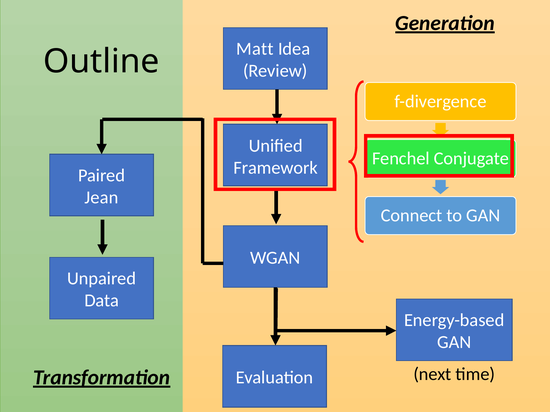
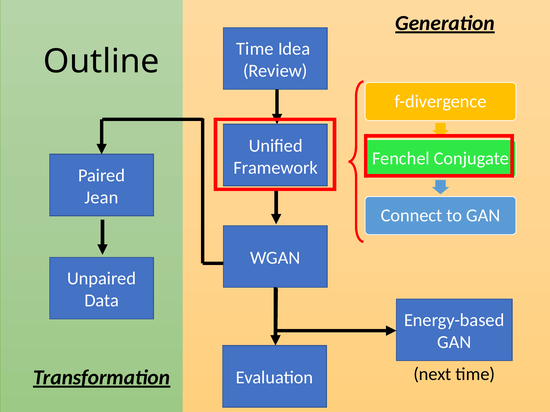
Matt at (255, 49): Matt -> Time
